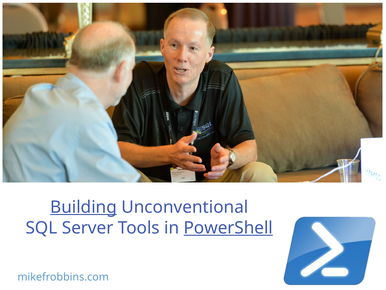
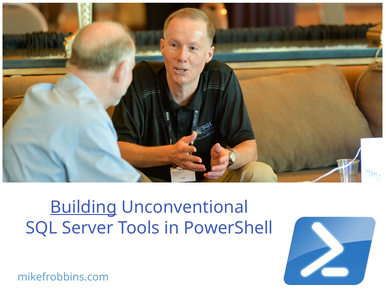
PowerShell underline: present -> none
